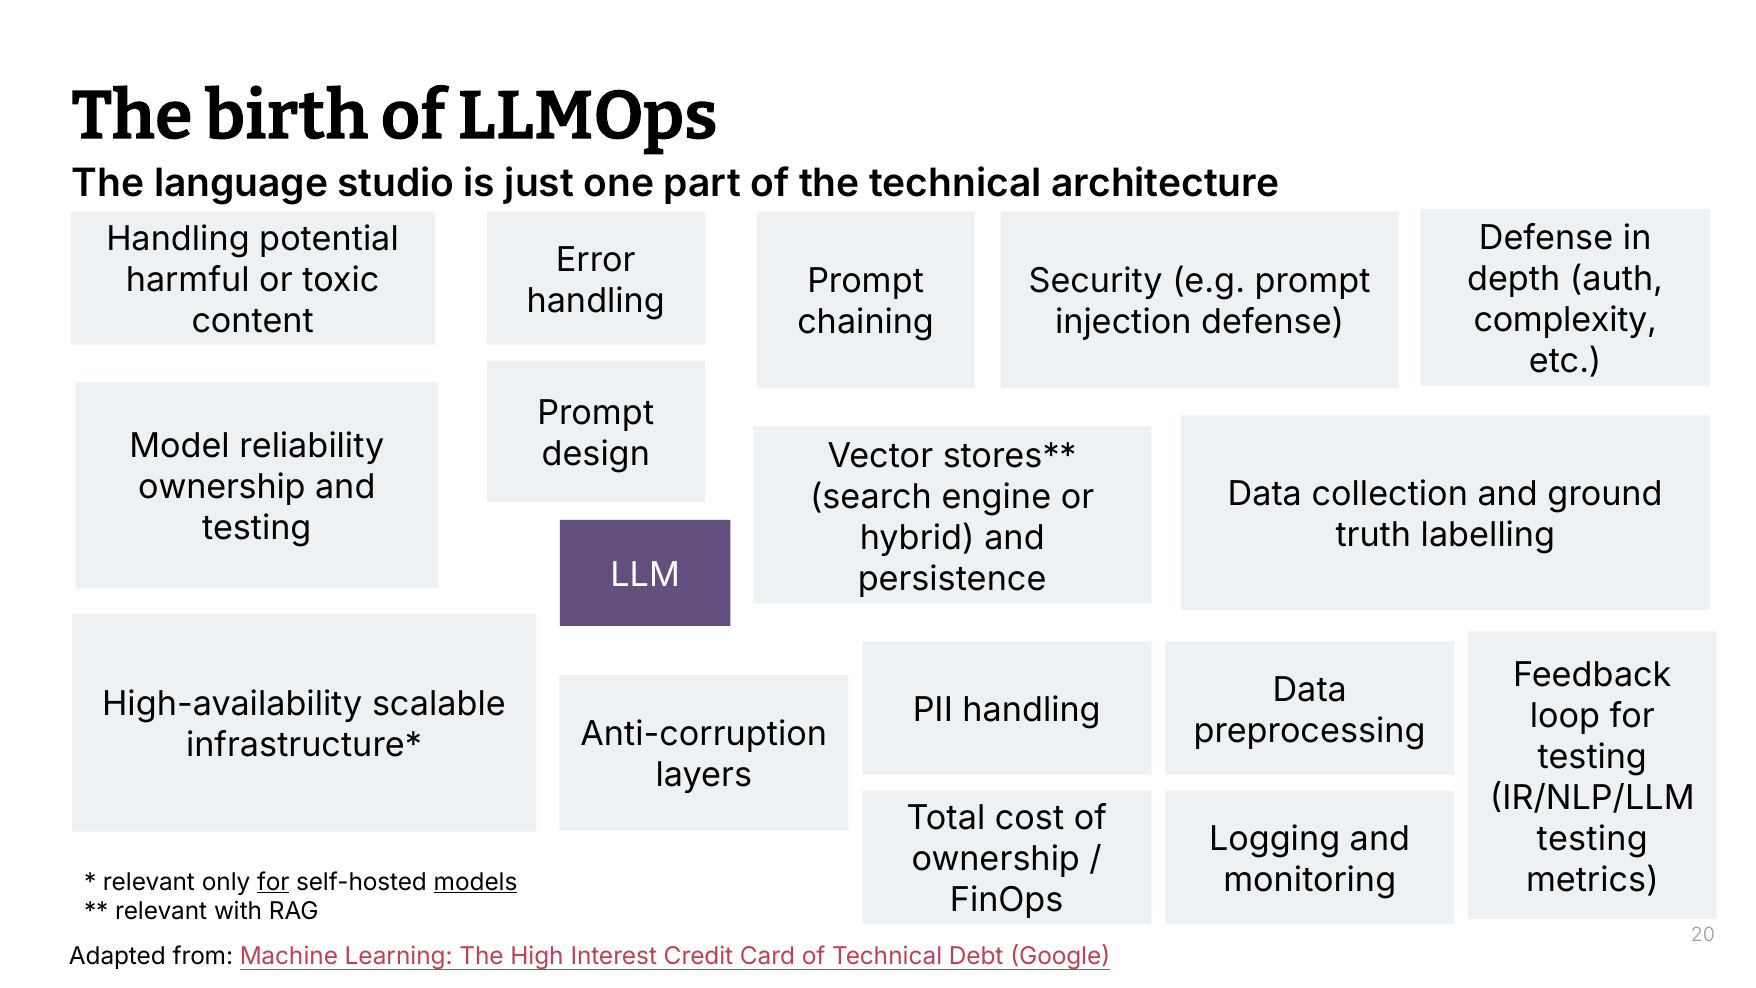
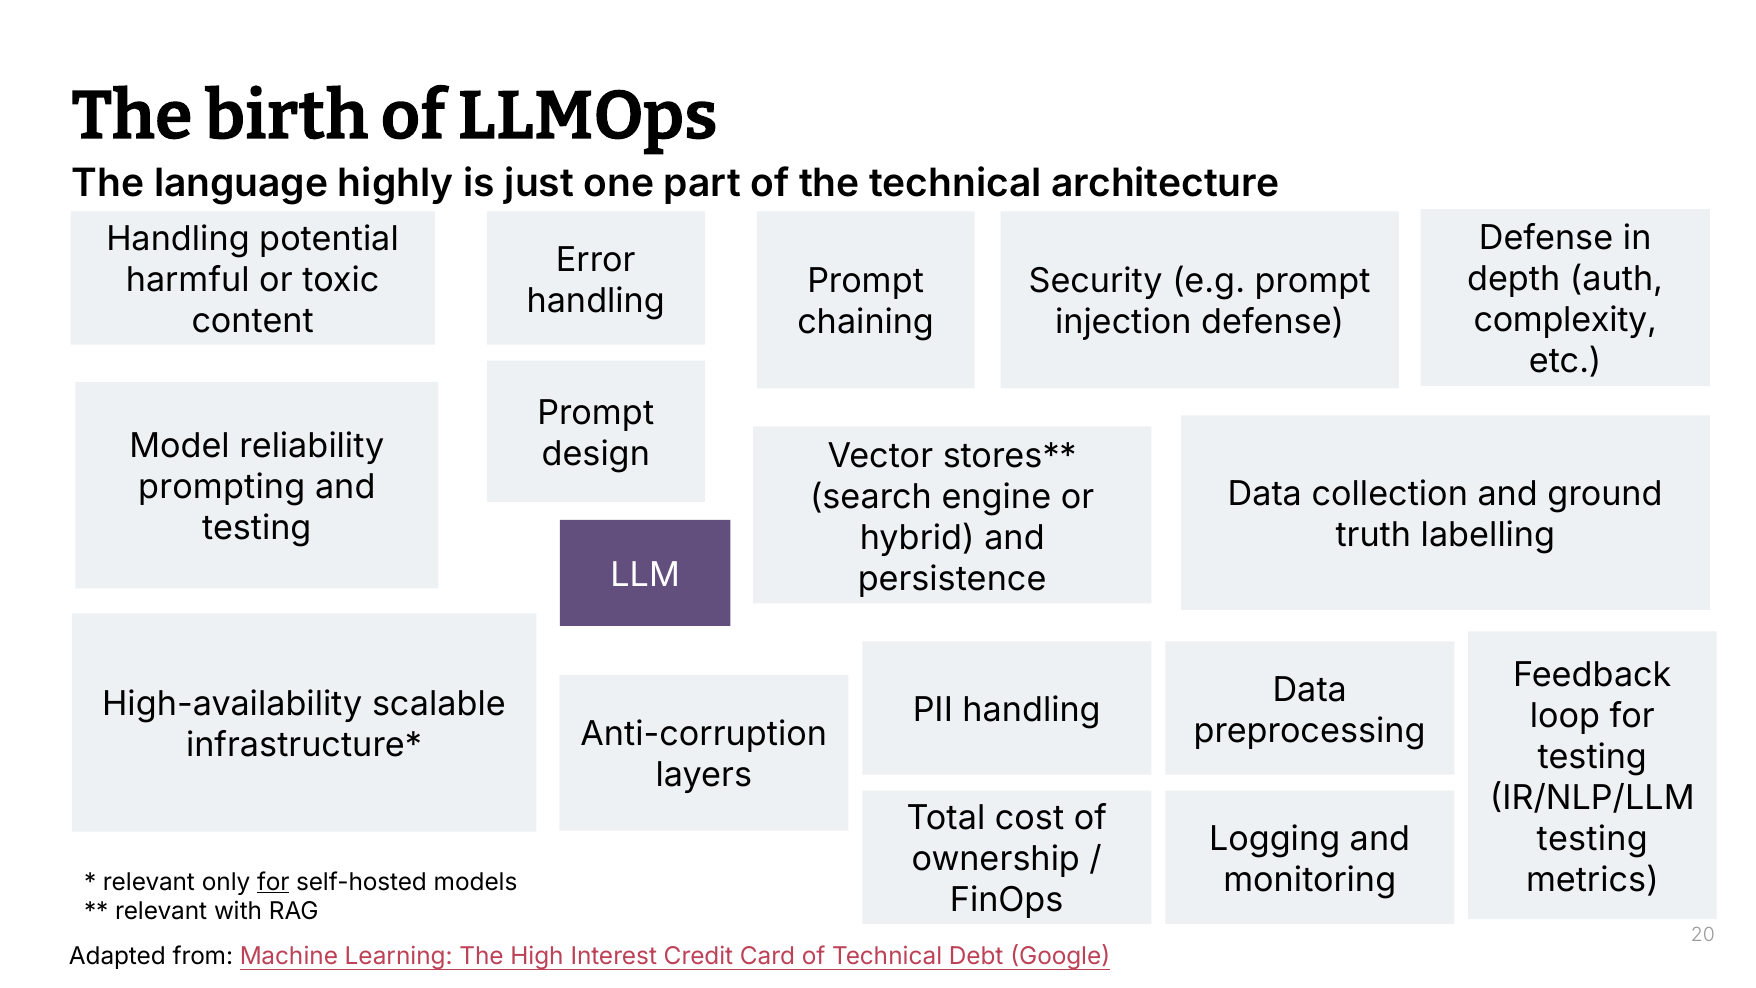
studio: studio -> highly
ownership at (222, 487): ownership -> prompting
models underline: present -> none
